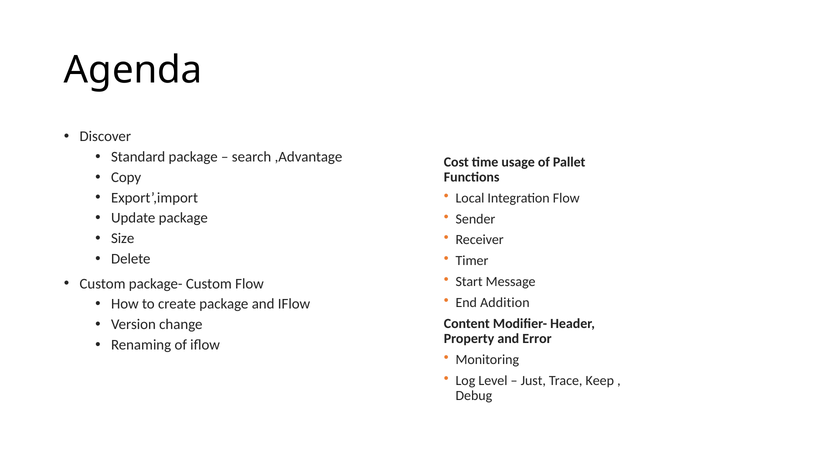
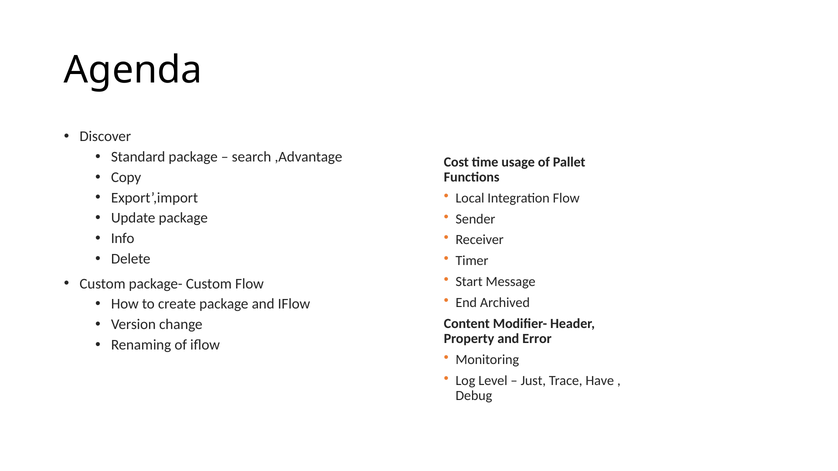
Size: Size -> Info
Addition: Addition -> Archived
Keep: Keep -> Have
